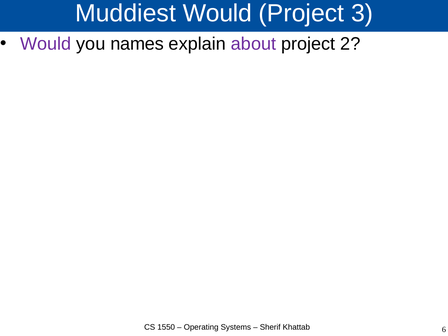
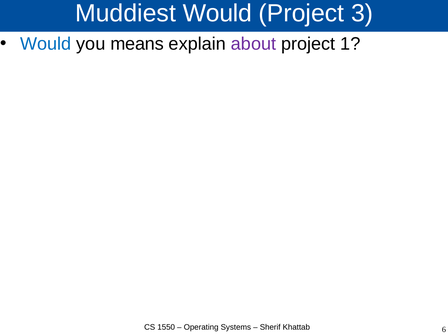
Would at (46, 44) colour: purple -> blue
names: names -> means
2: 2 -> 1
